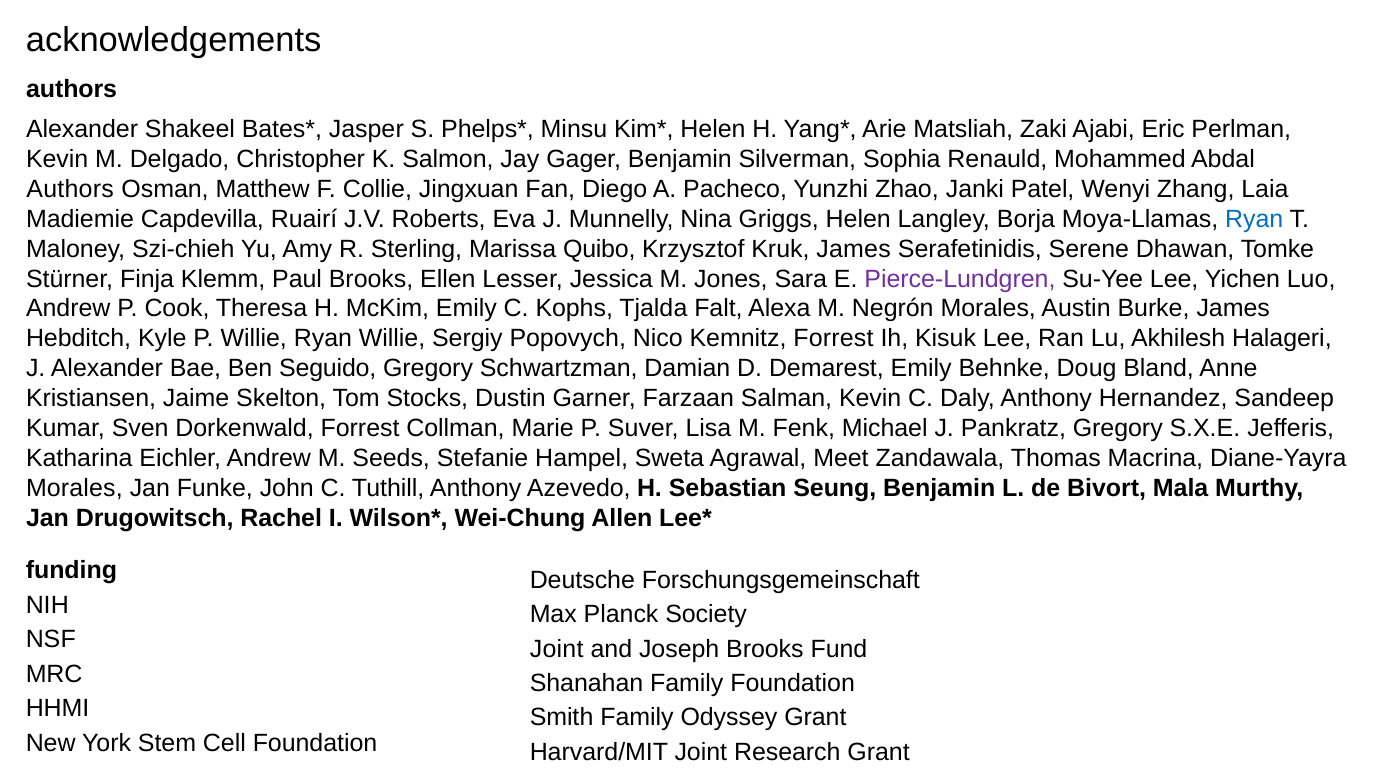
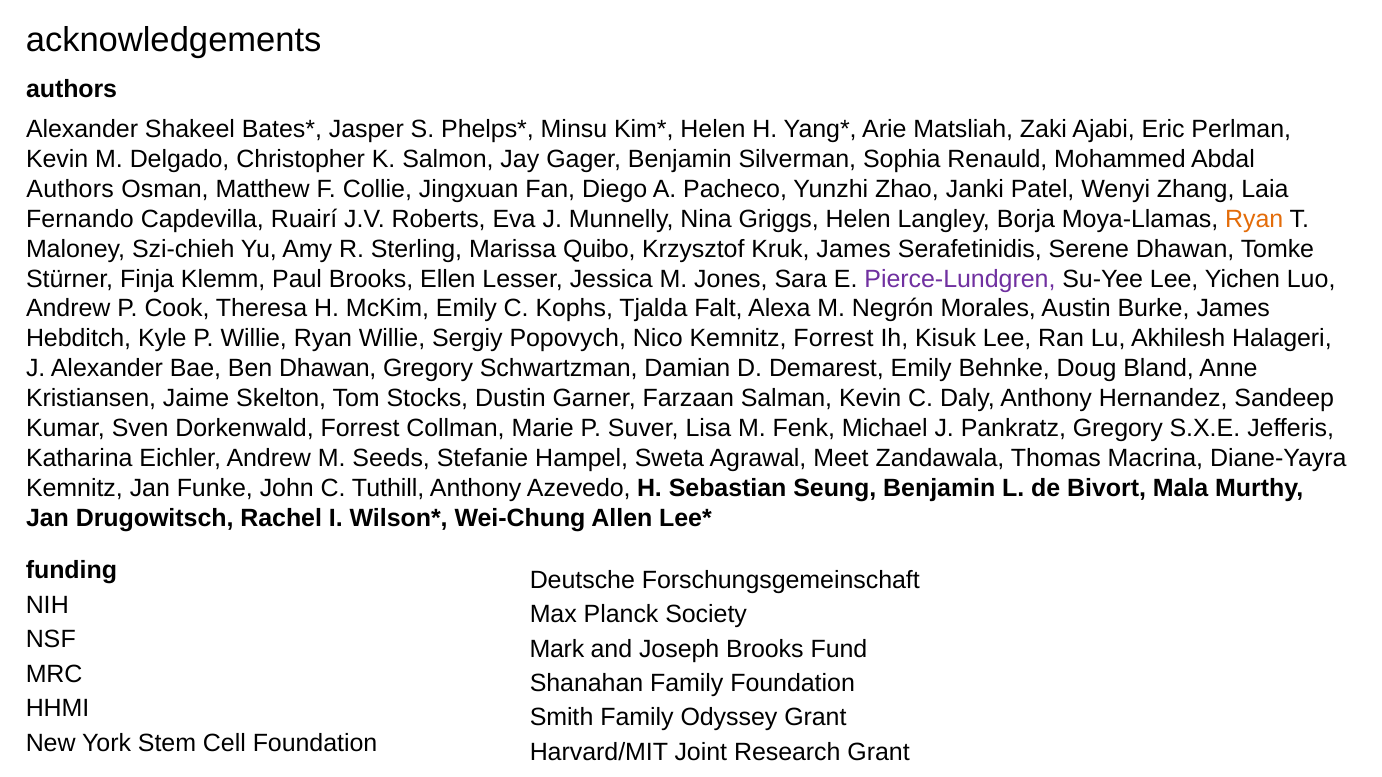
Madiemie: Madiemie -> Fernando
Ryan at (1254, 219) colour: blue -> orange
Ben Seguido: Seguido -> Dhawan
Morales at (74, 489): Morales -> Kemnitz
Joint at (557, 649): Joint -> Mark
